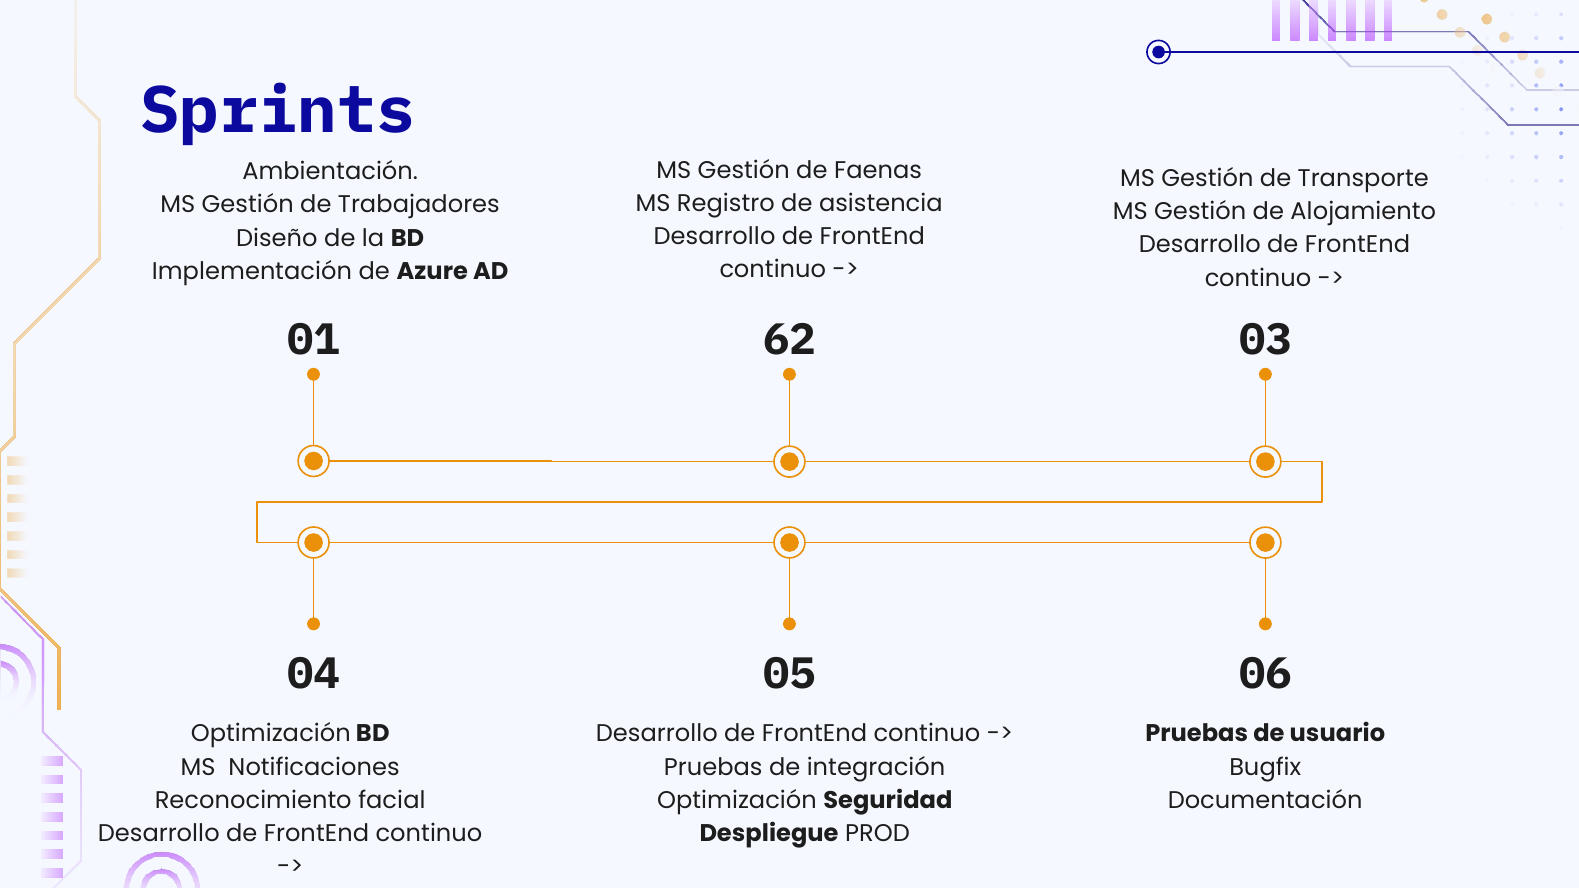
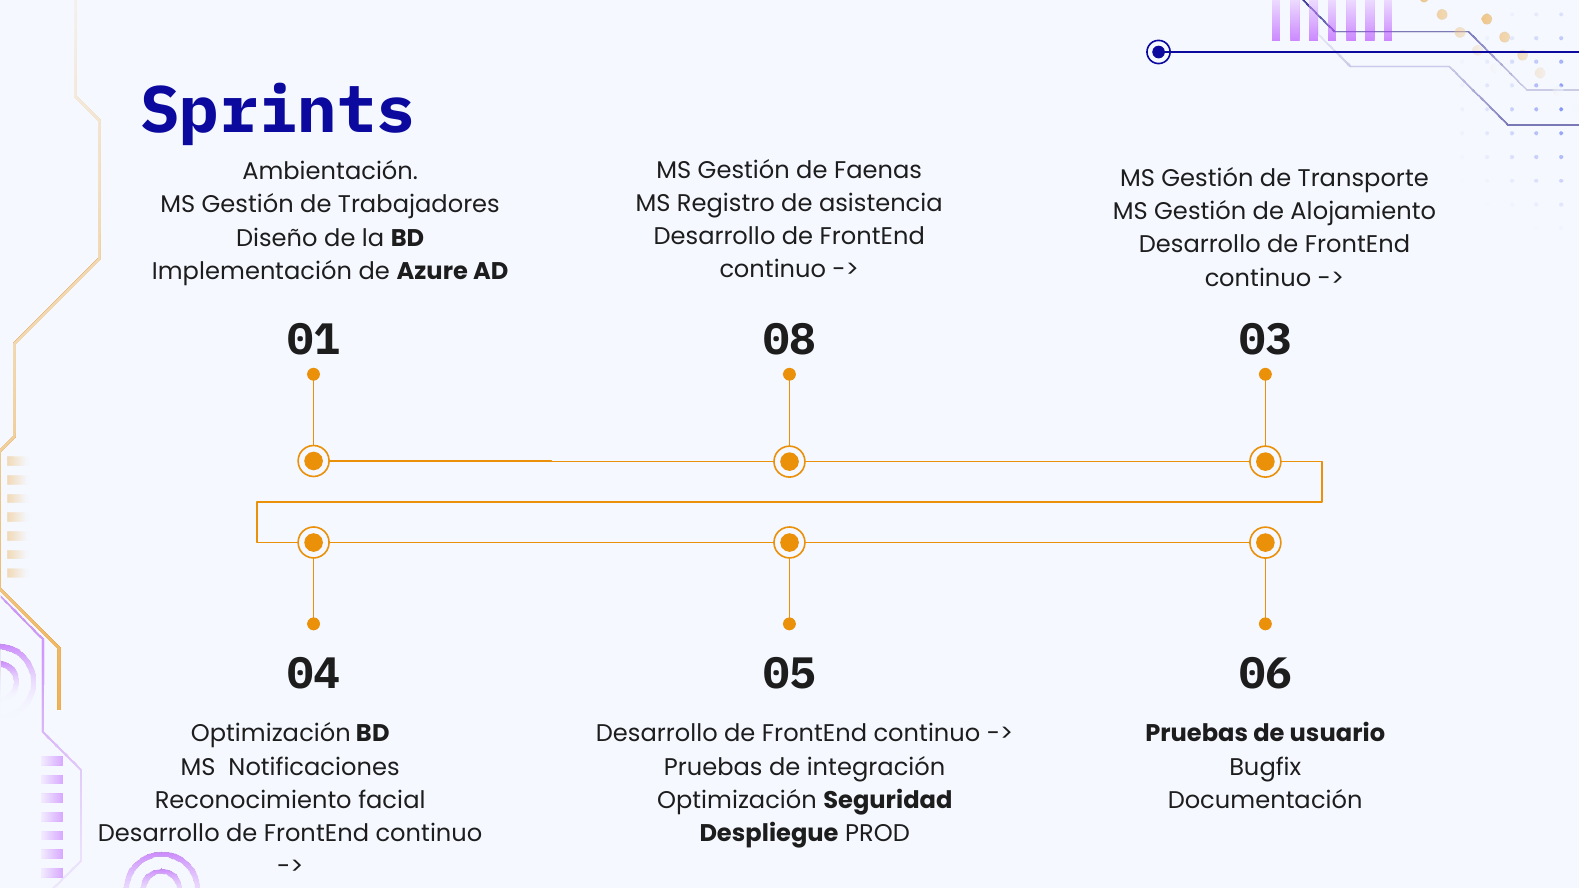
62: 62 -> 08
